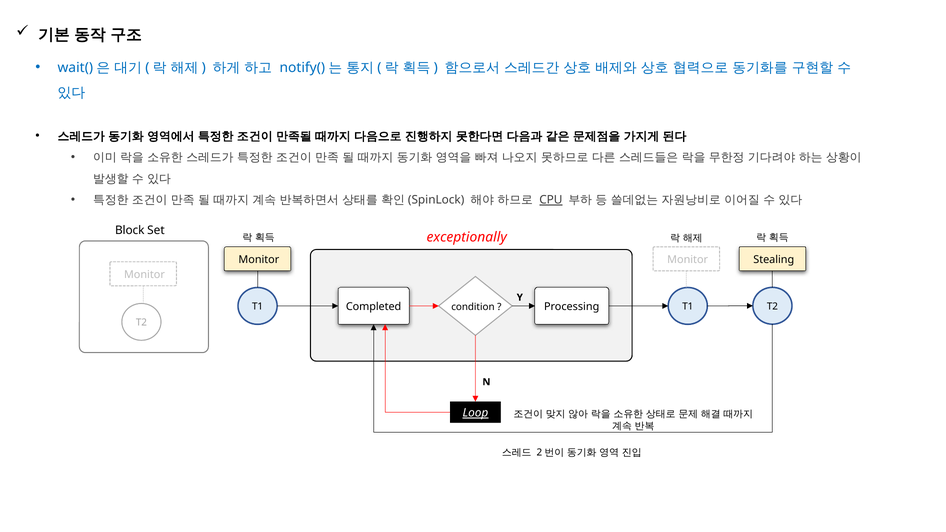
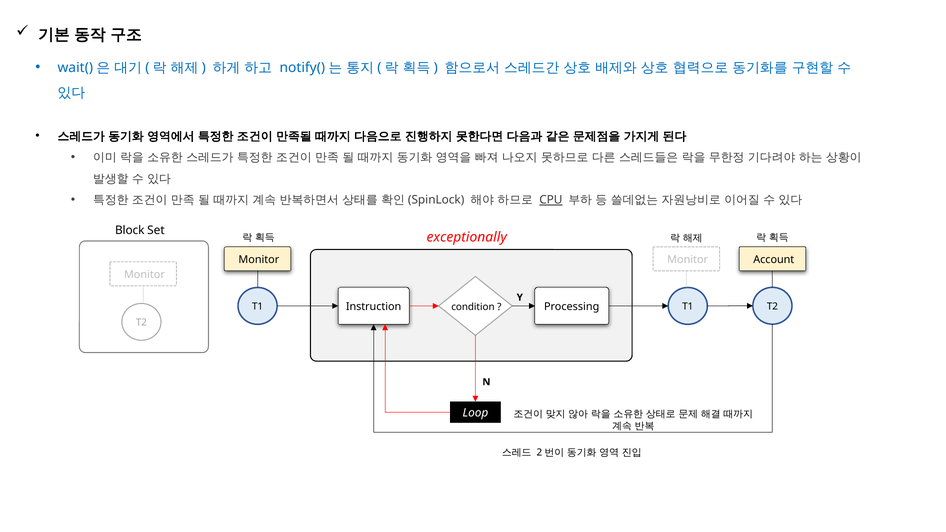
Stealing: Stealing -> Account
Completed: Completed -> Instruction
Loop underline: present -> none
